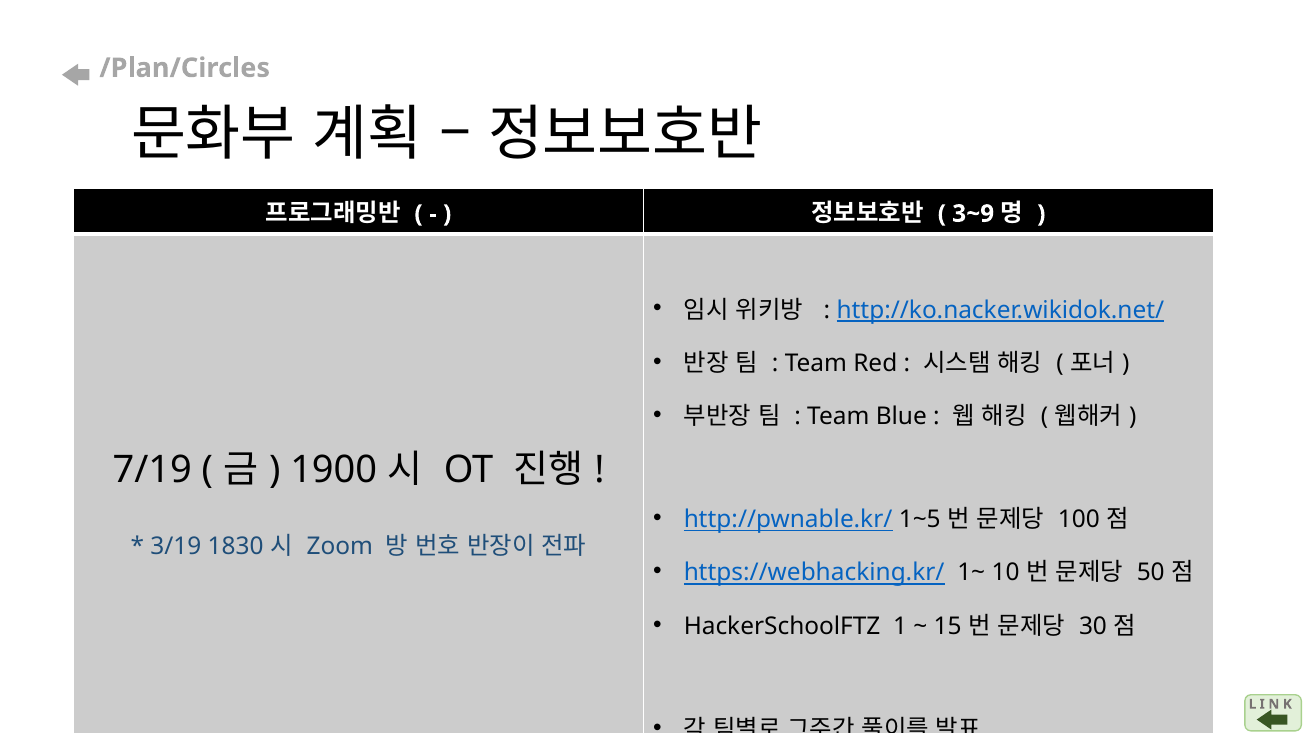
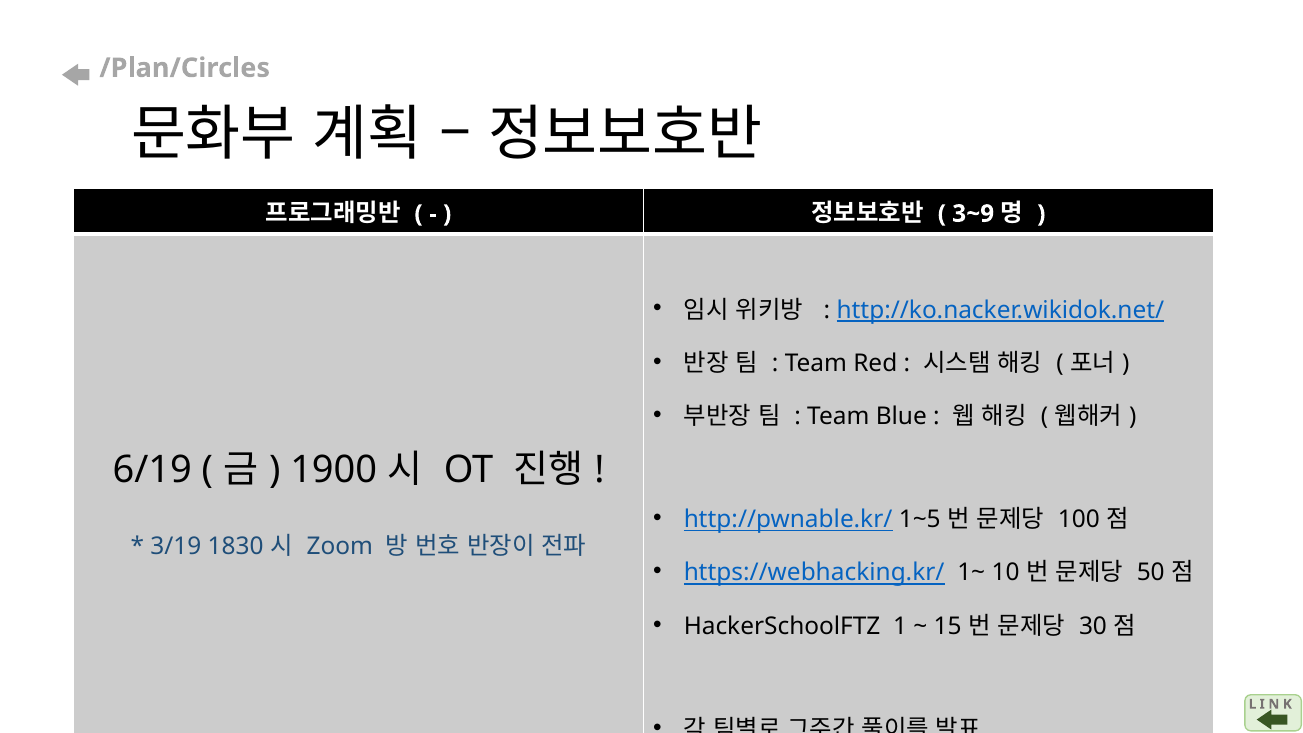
7/19: 7/19 -> 6/19
